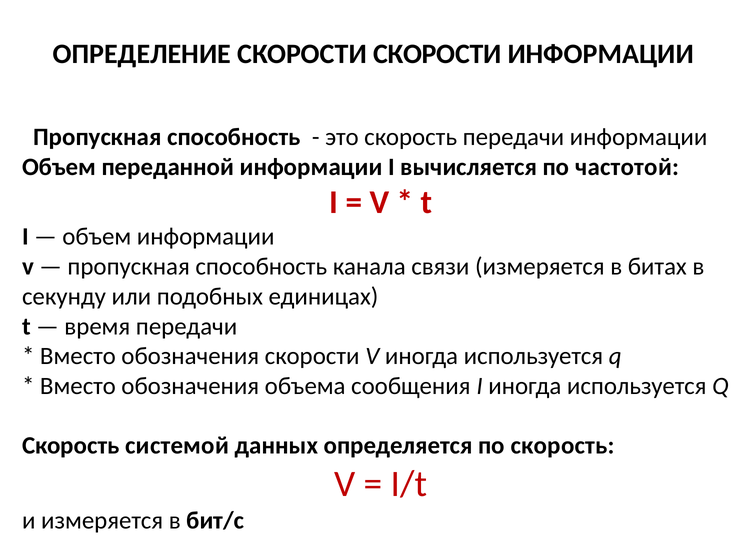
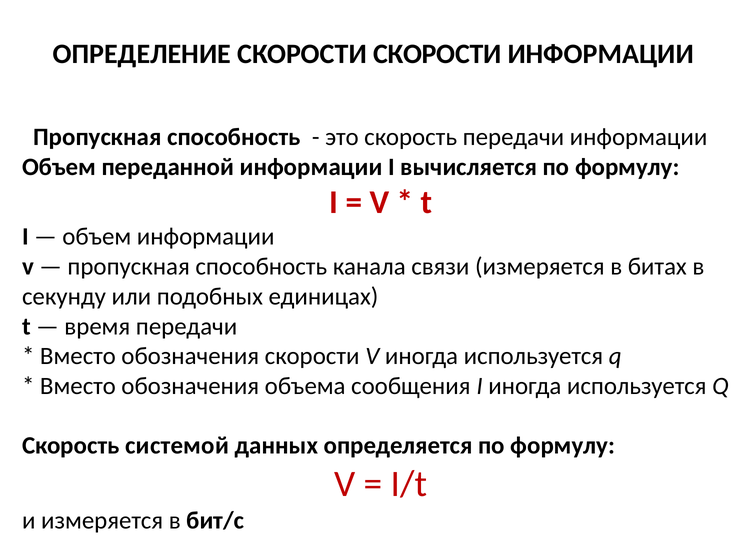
вычисляется по частотой: частотой -> формулу
определяется по скорость: скорость -> формулу
